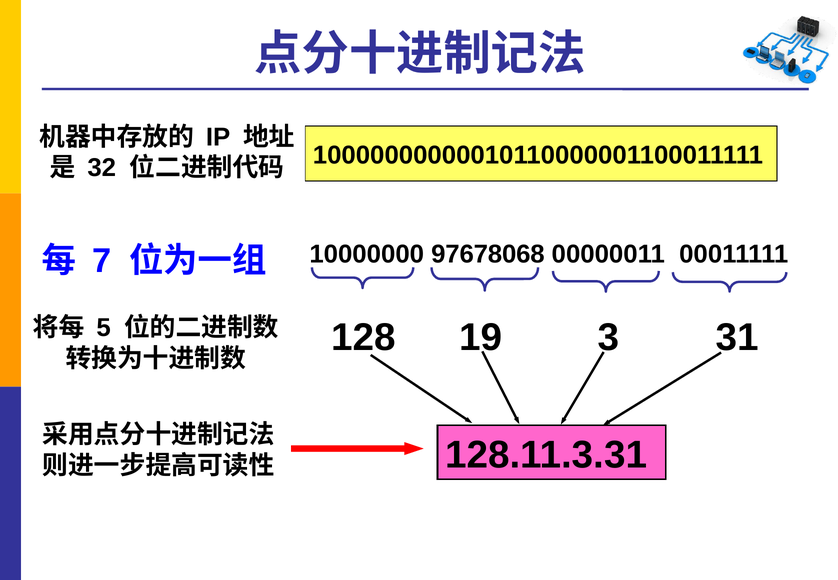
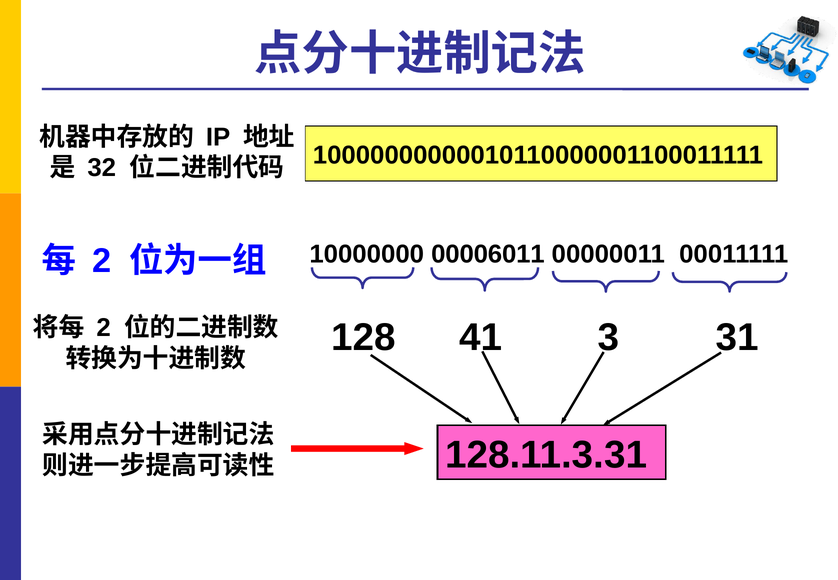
97678068: 97678068 -> 00006011
7 at (102, 261): 7 -> 2
5 at (104, 328): 5 -> 2
19: 19 -> 41
